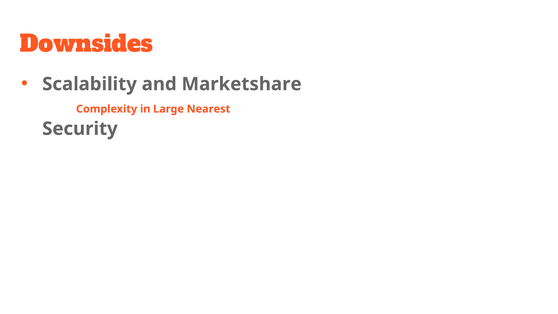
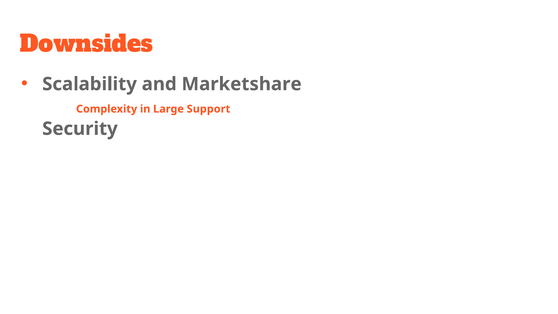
Nearest: Nearest -> Support
